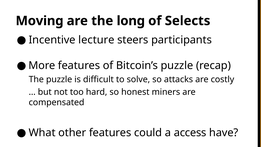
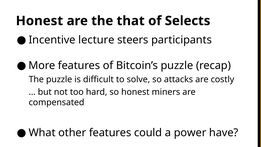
Moving at (40, 21): Moving -> Honest
long: long -> that
access: access -> power
